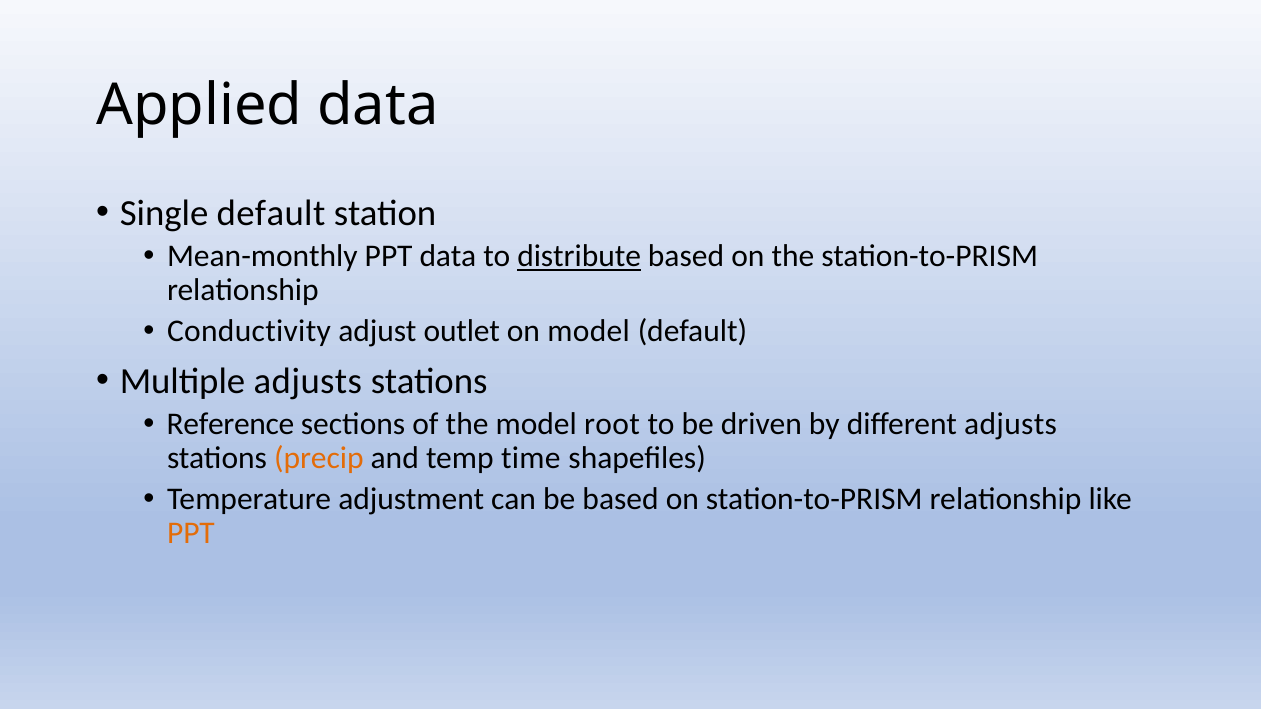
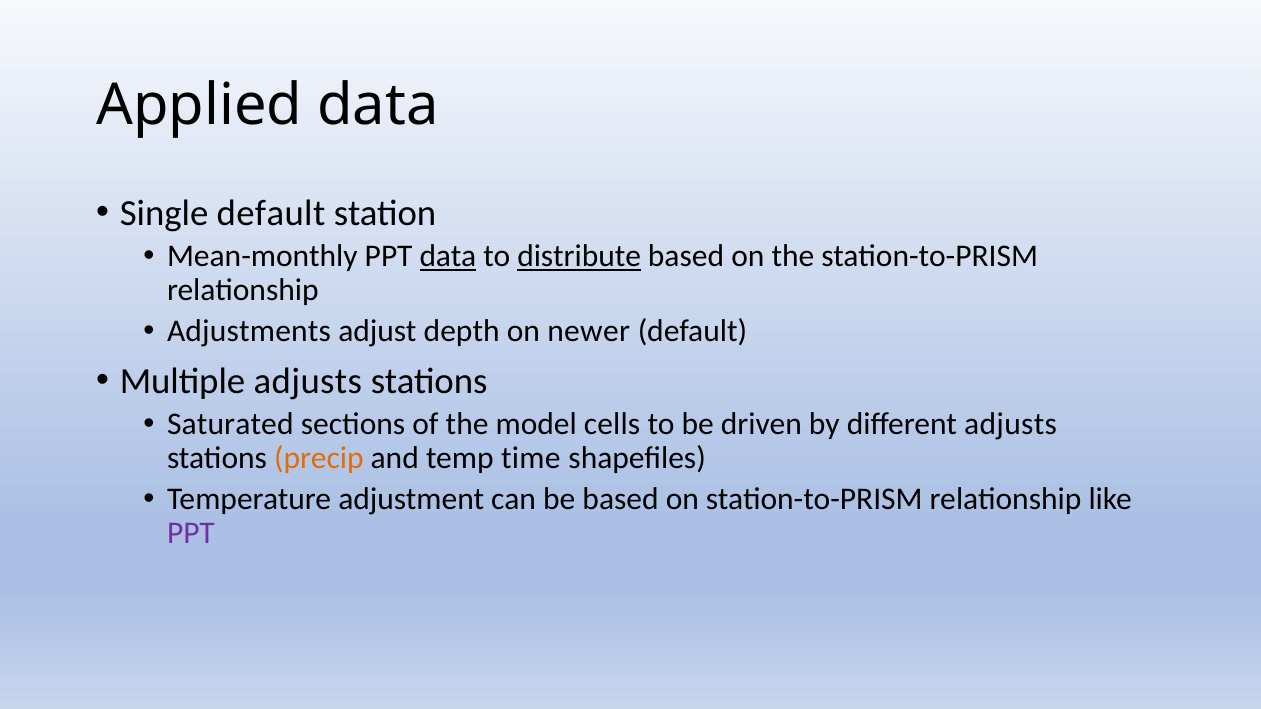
data at (448, 257) underline: none -> present
Conductivity: Conductivity -> Adjustments
outlet: outlet -> depth
on model: model -> newer
Reference: Reference -> Saturated
root: root -> cells
PPT at (191, 533) colour: orange -> purple
